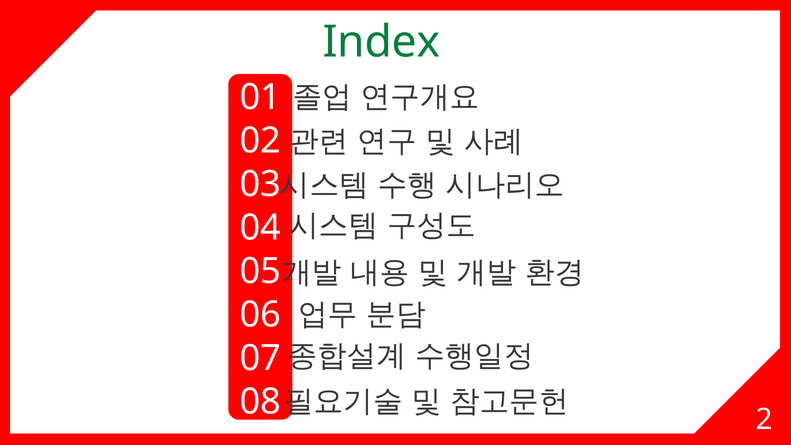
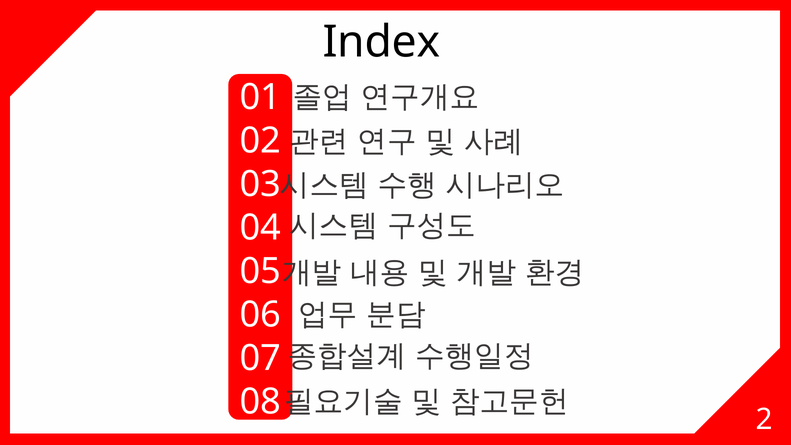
Index colour: green -> black
